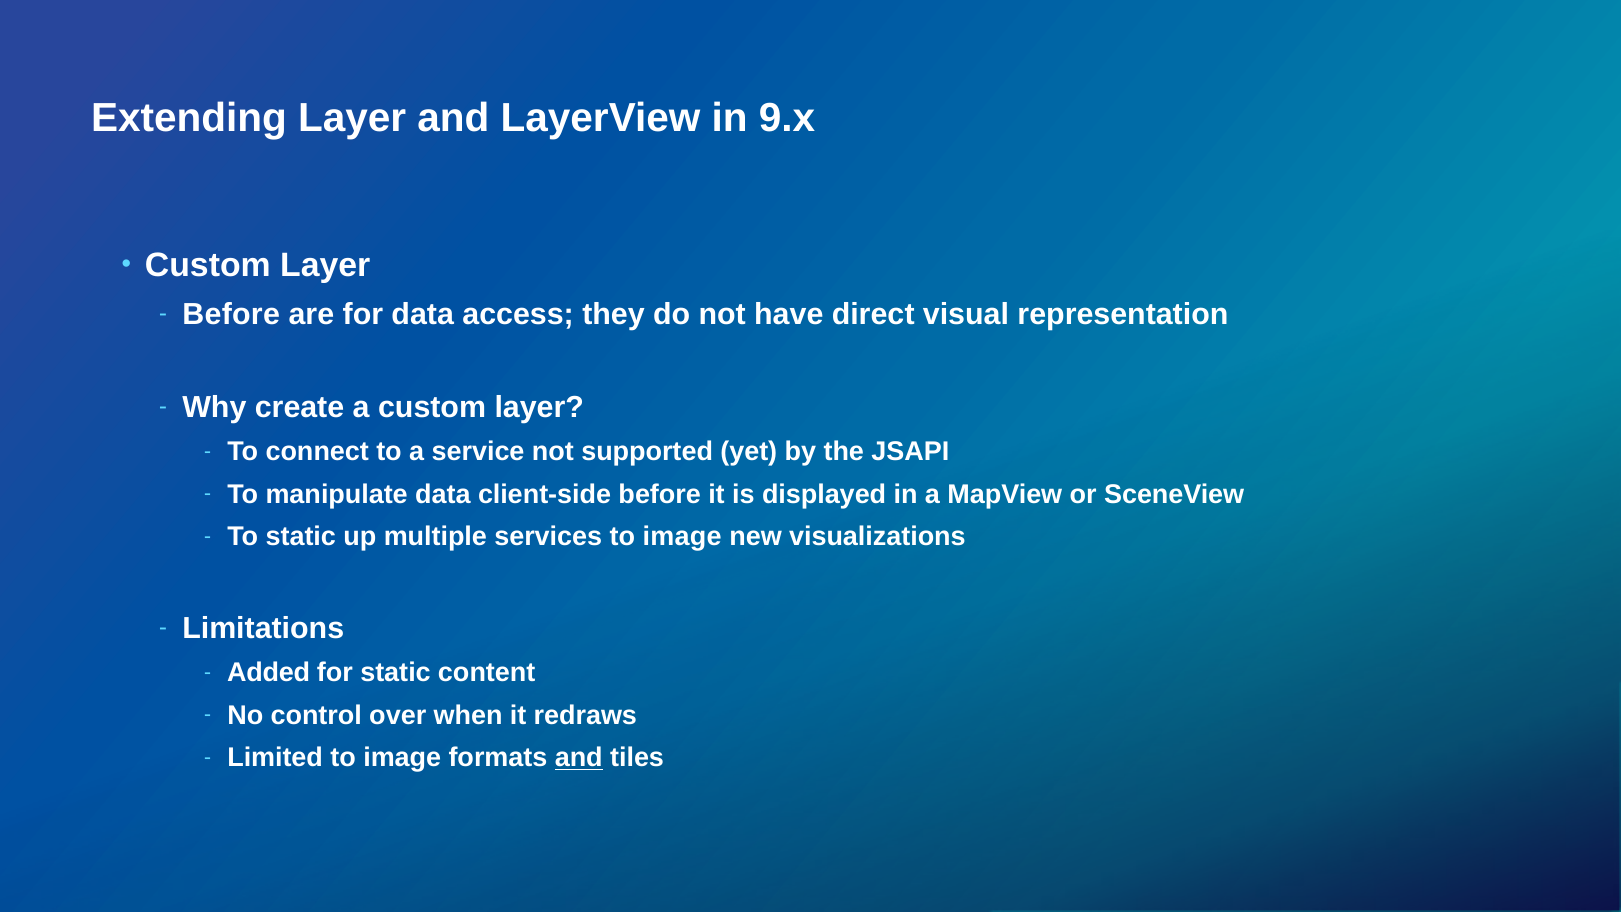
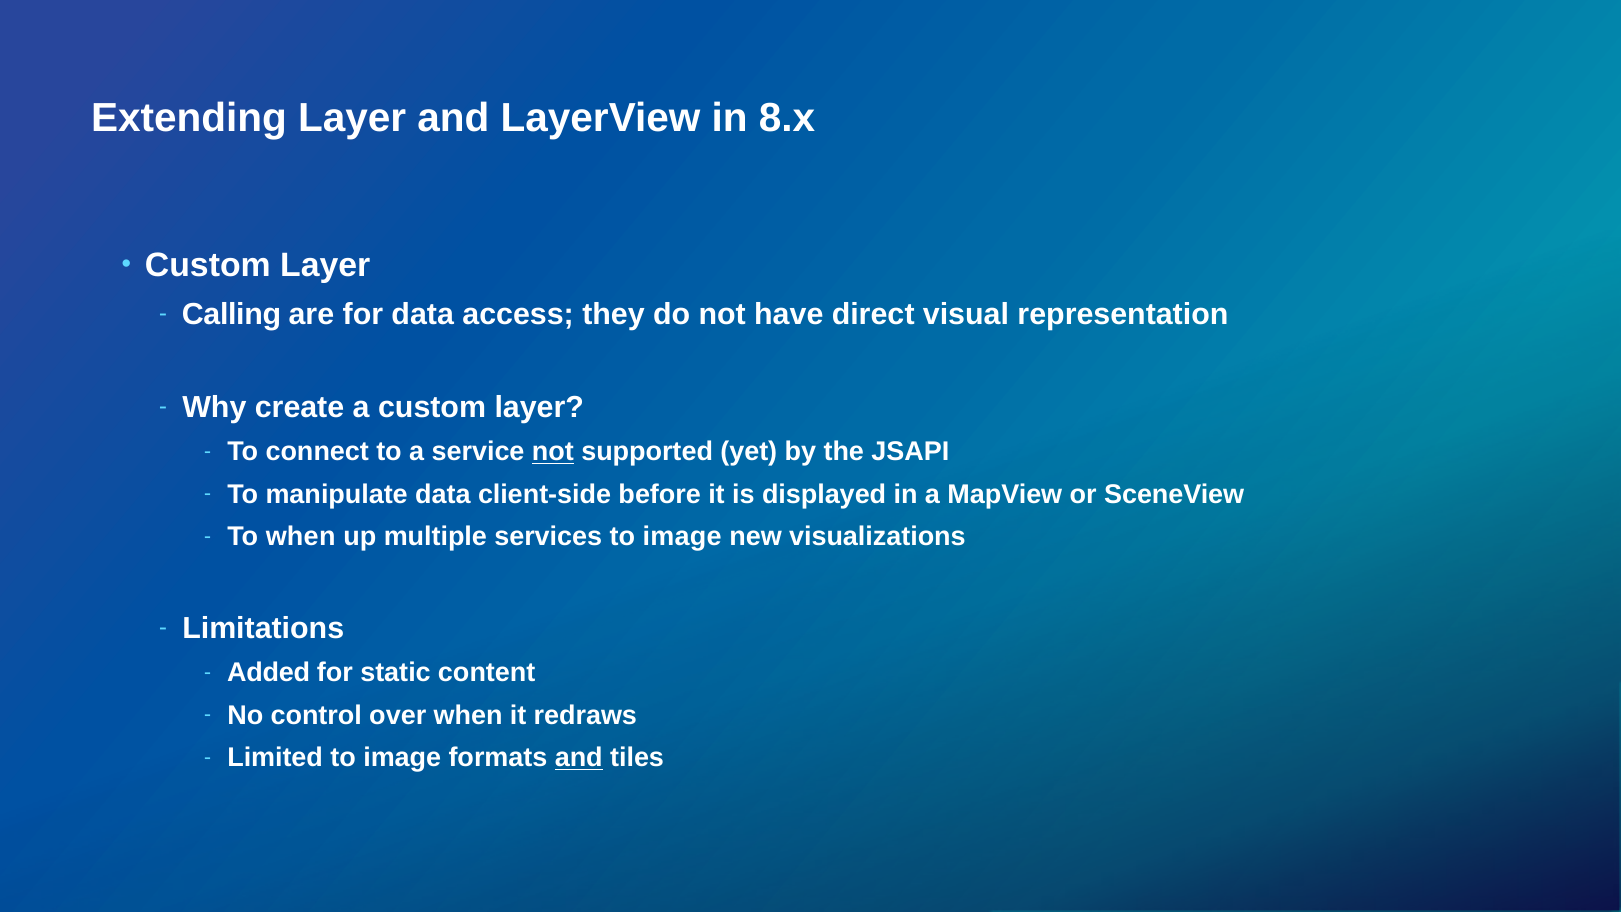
9.x: 9.x -> 8.x
Before at (231, 314): Before -> Calling
not at (553, 452) underline: none -> present
To static: static -> when
